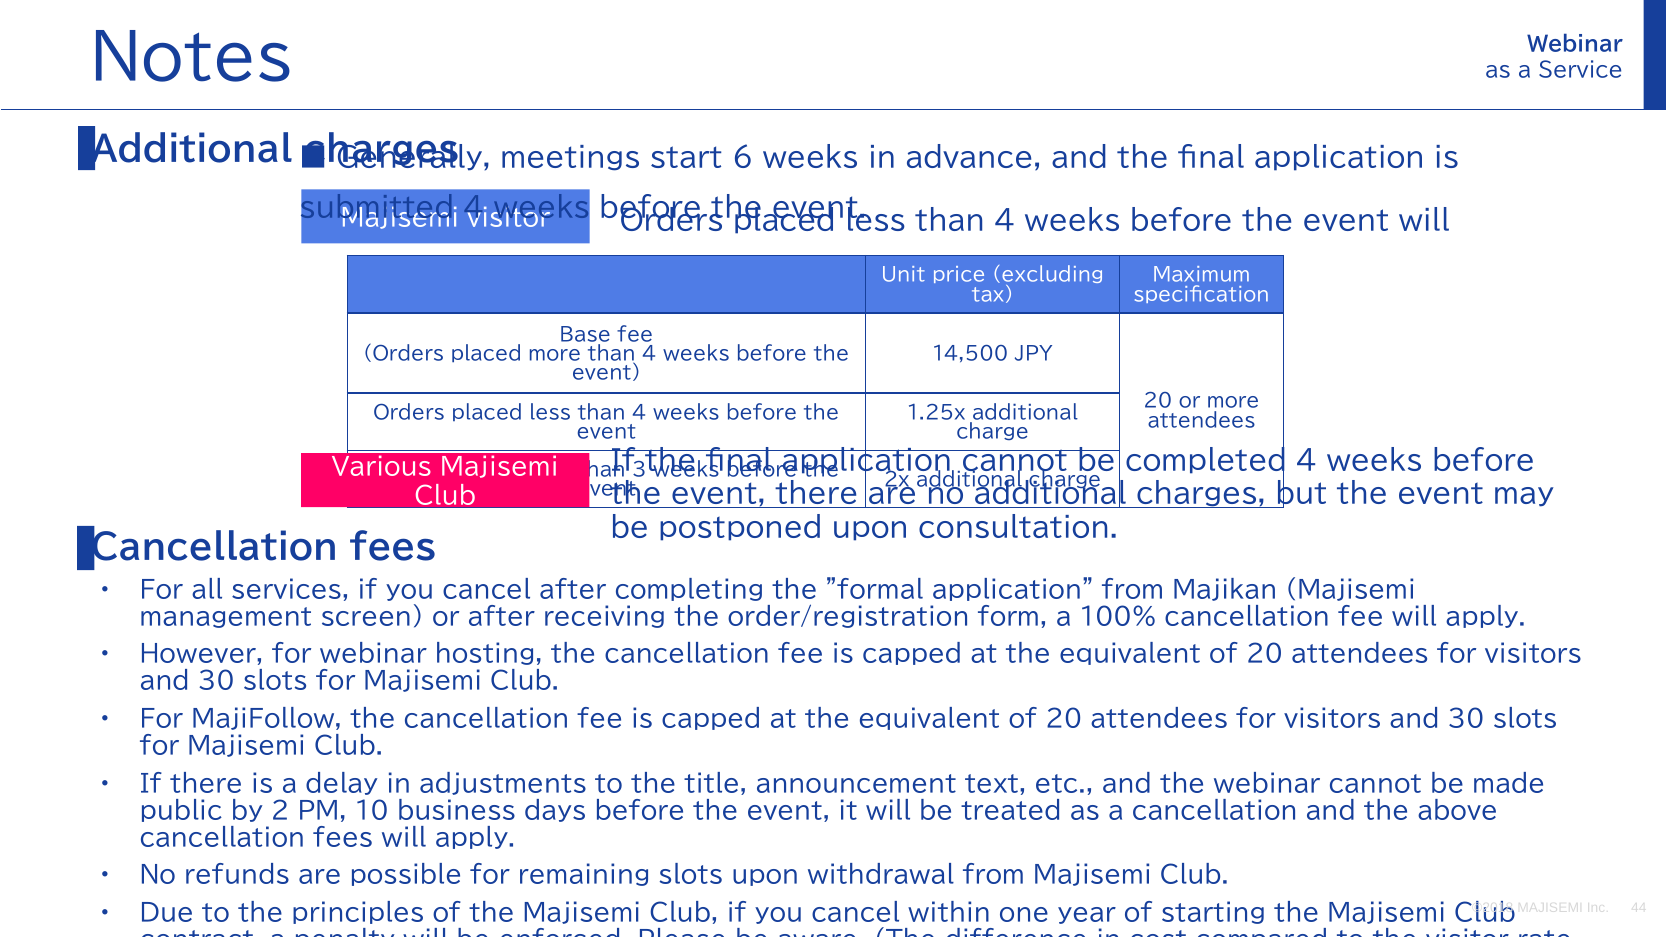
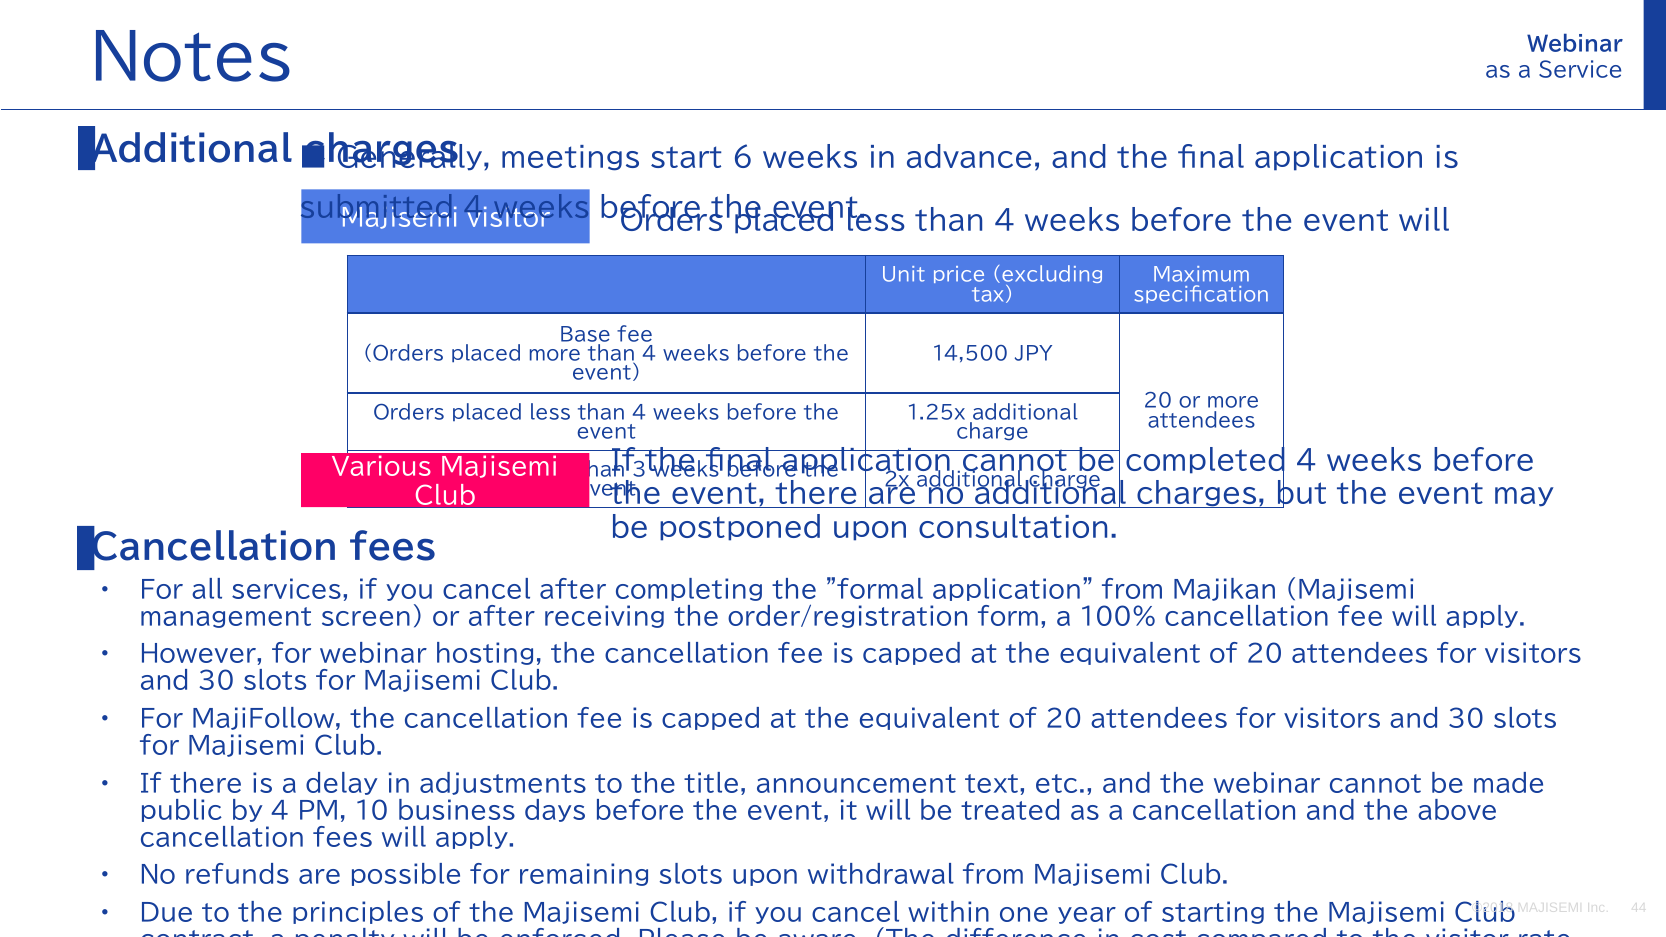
by 2: 2 -> 4
